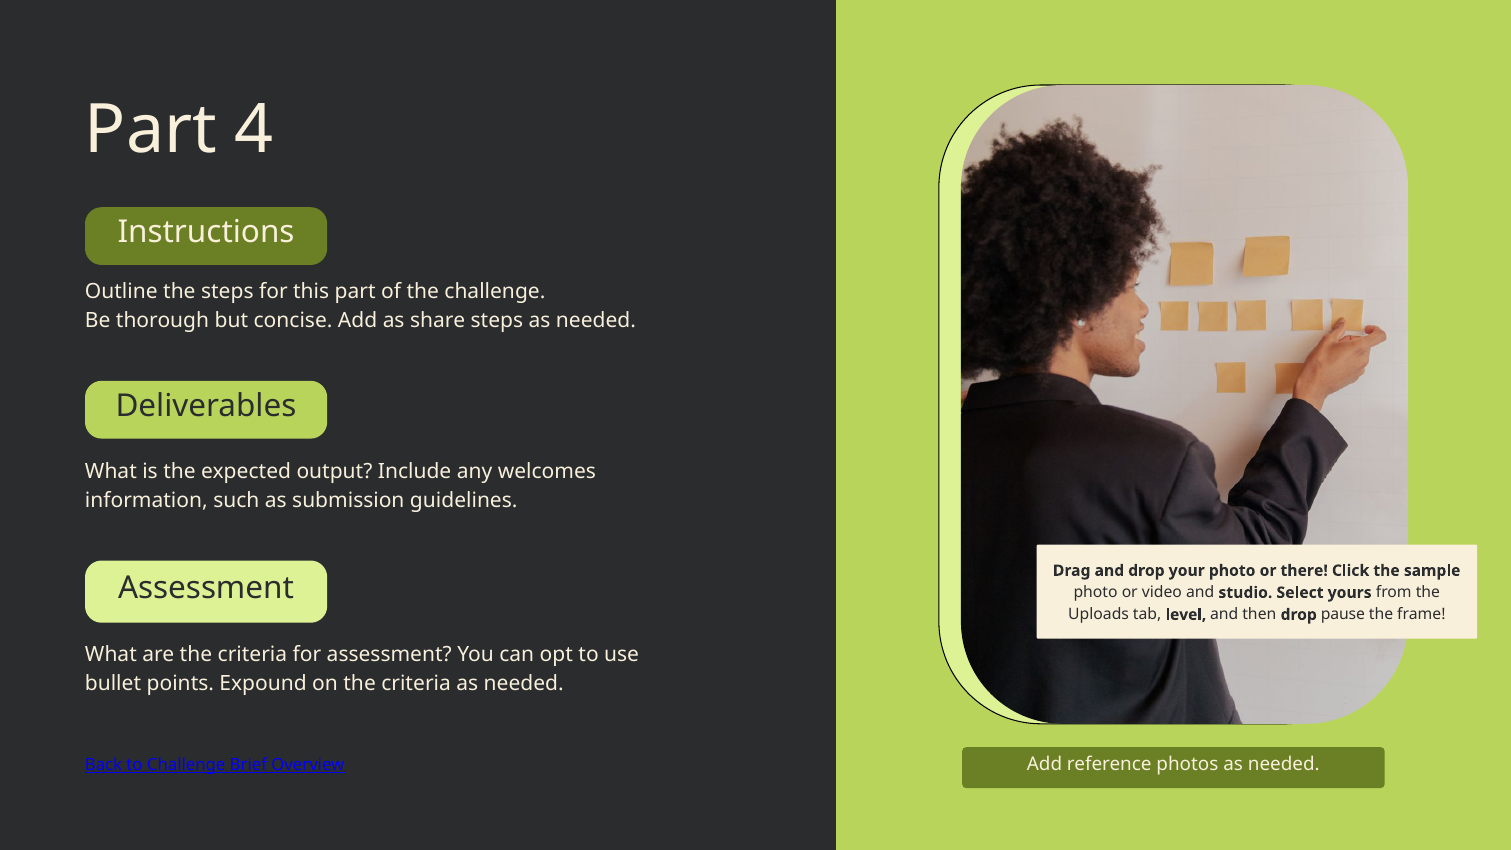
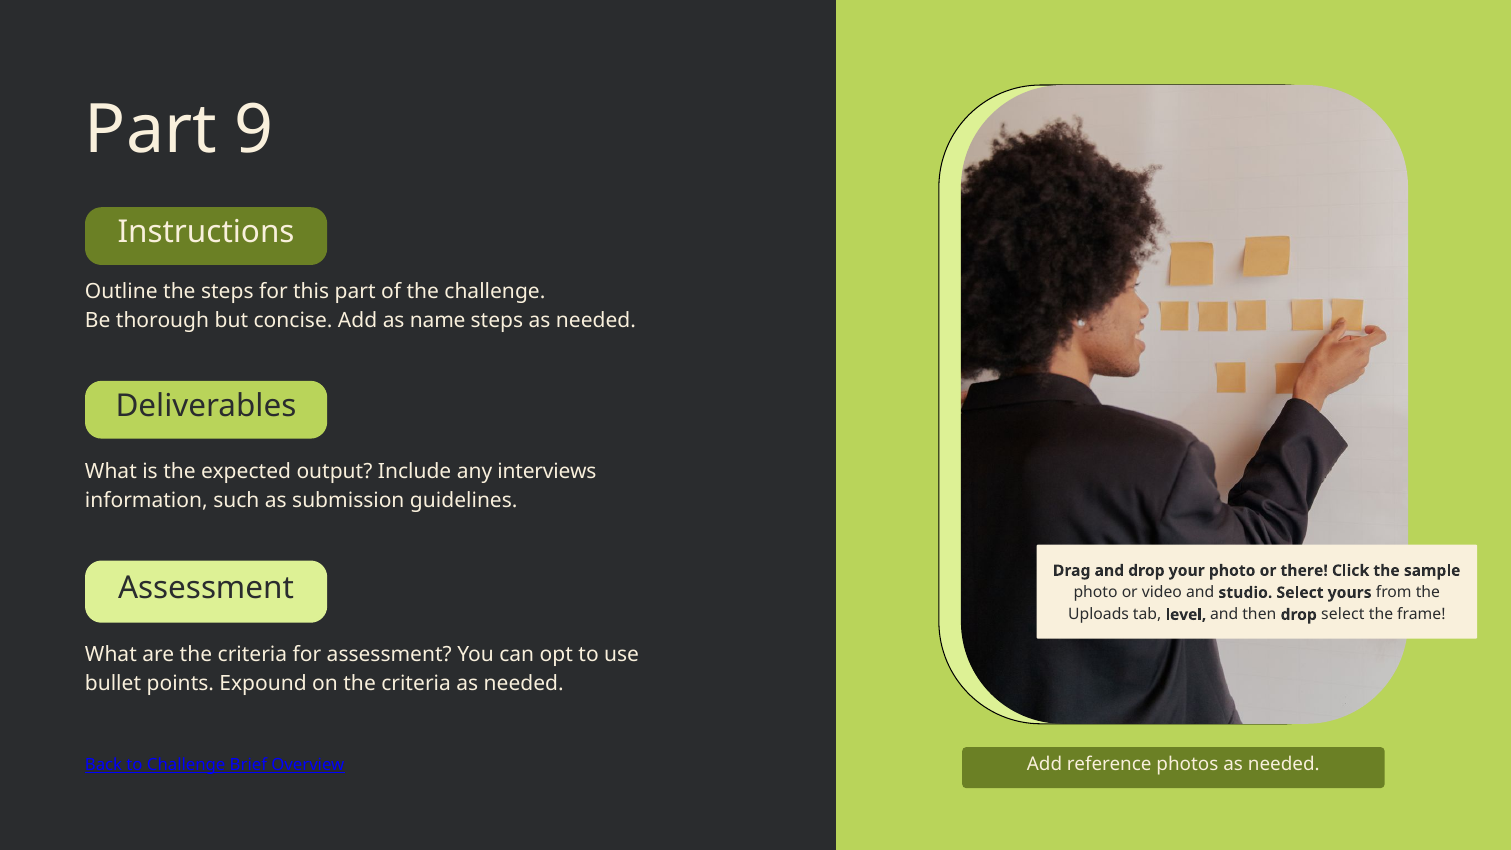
4: 4 -> 9
share: share -> name
welcomes: welcomes -> interviews
drop pause: pause -> select
